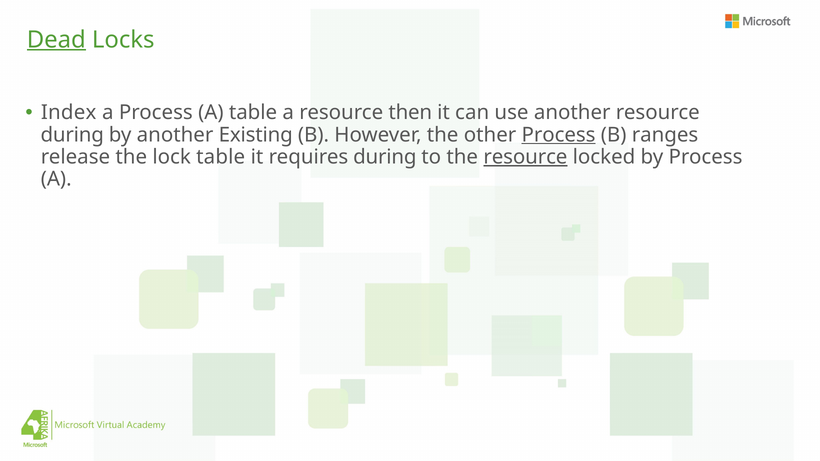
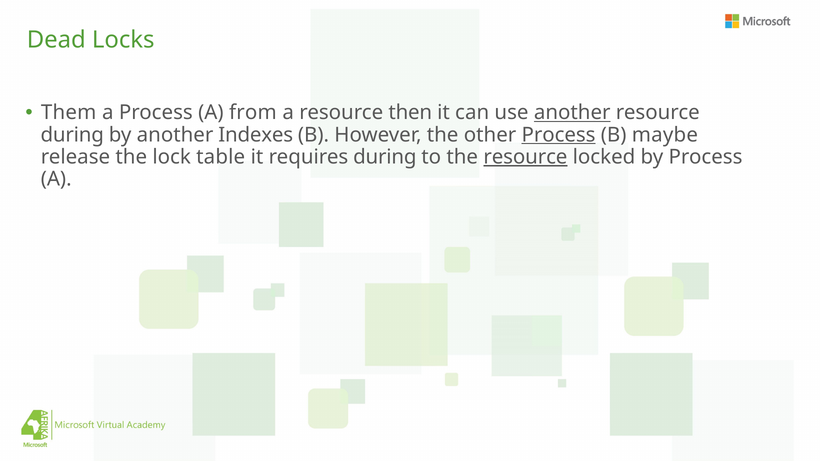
Dead underline: present -> none
Index: Index -> Them
A table: table -> from
another at (572, 113) underline: none -> present
Existing: Existing -> Indexes
ranges: ranges -> maybe
